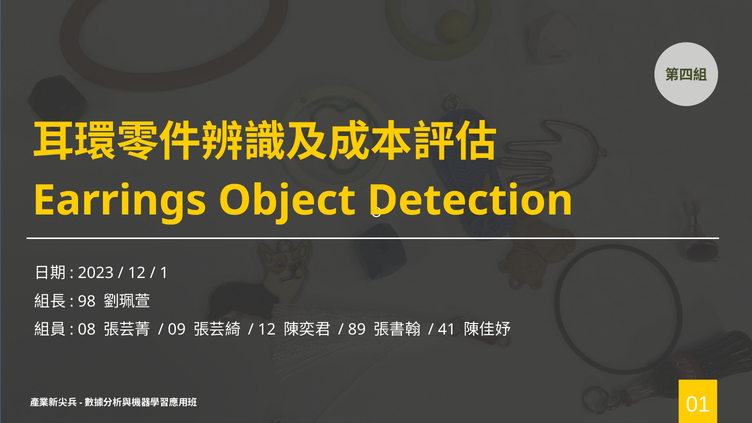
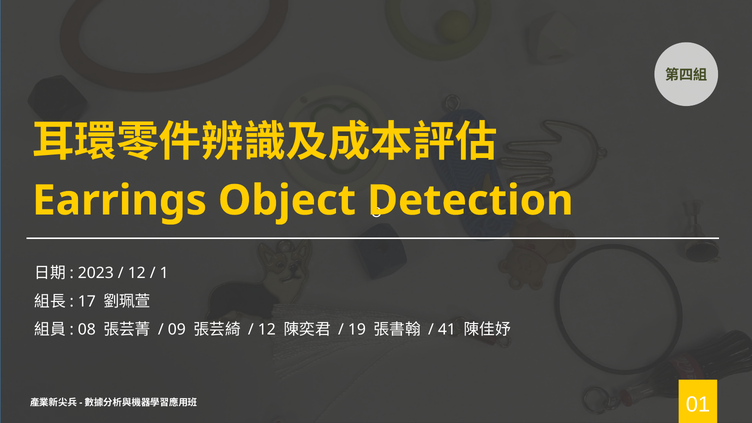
98: 98 -> 17
89: 89 -> 19
